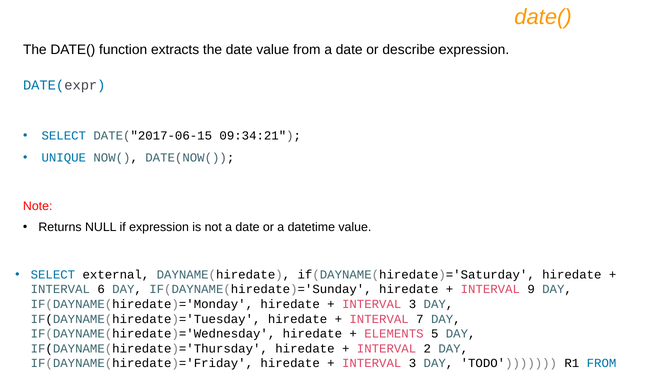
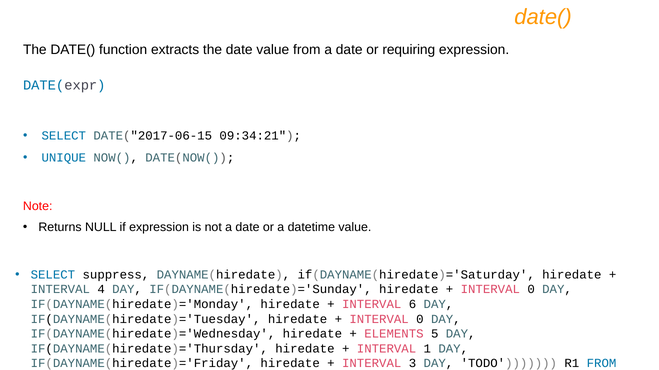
describe: describe -> requiring
external: external -> suppress
6: 6 -> 4
9 at (531, 290): 9 -> 0
3 at (412, 305): 3 -> 6
7 at (420, 320): 7 -> 0
2: 2 -> 1
